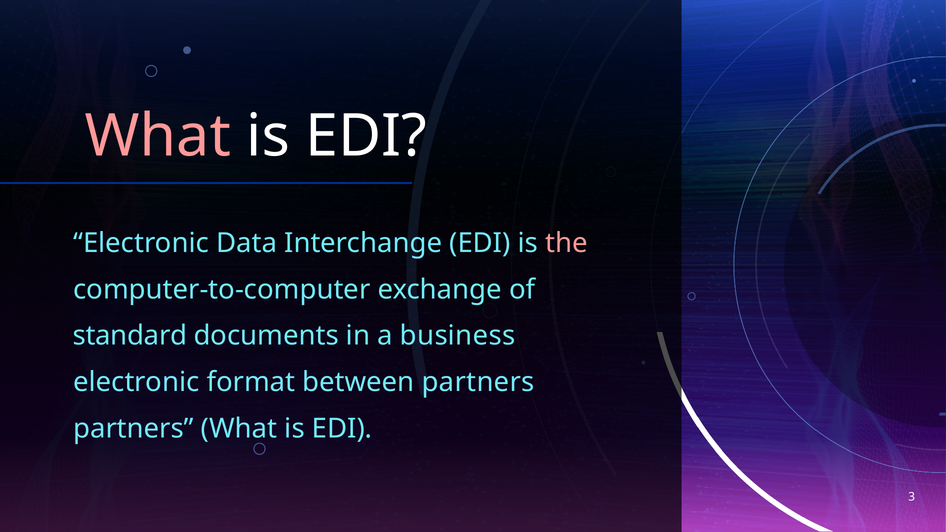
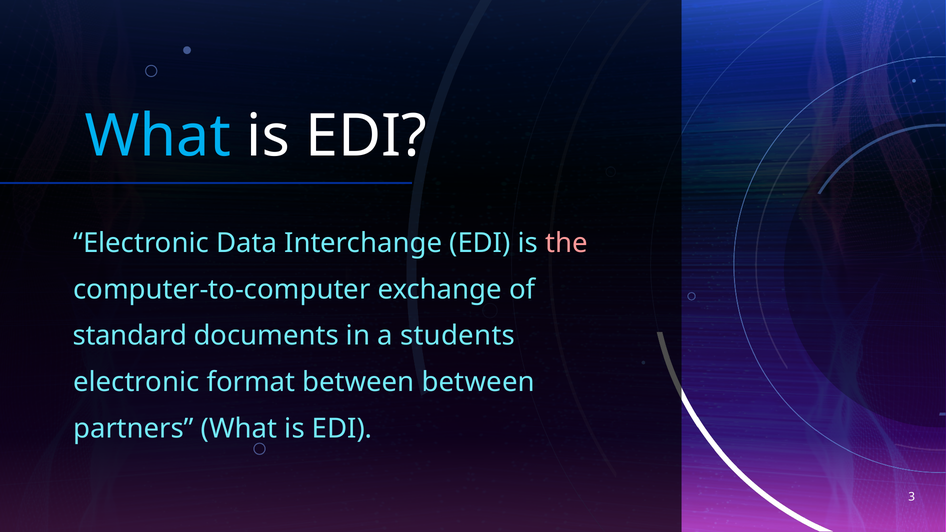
What at (158, 136) colour: pink -> light blue
business: business -> students
between partners: partners -> between
